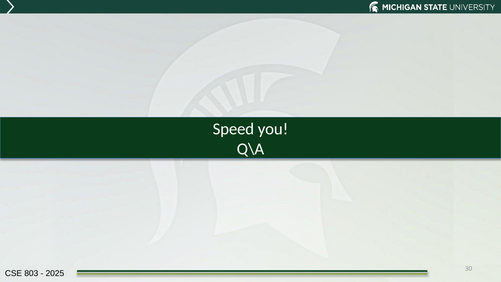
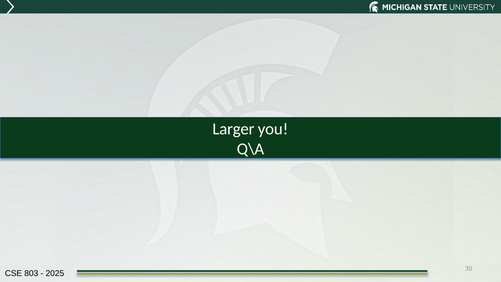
Speed: Speed -> Larger
